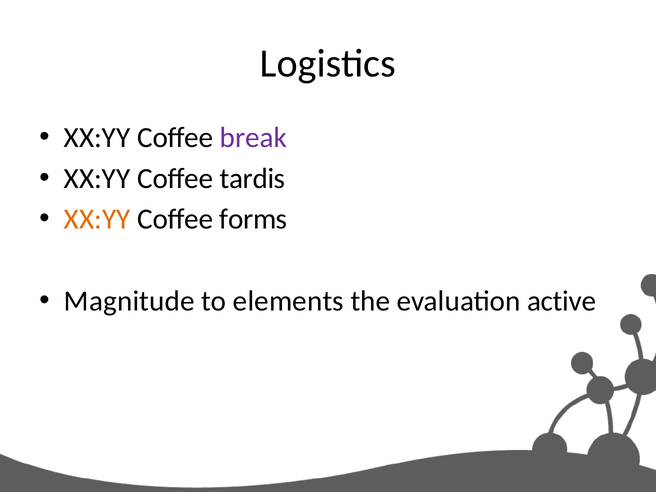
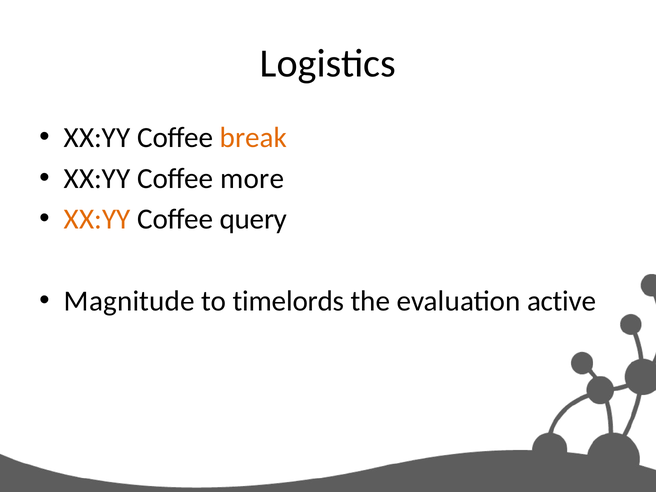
break colour: purple -> orange
tardis: tardis -> more
forms: forms -> query
elements: elements -> timelords
